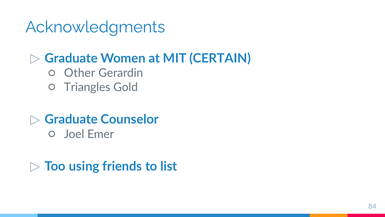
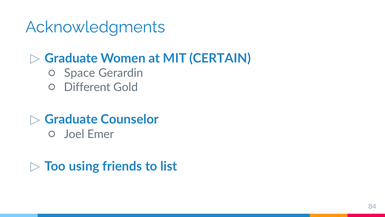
Other: Other -> Space
Triangles: Triangles -> Different
